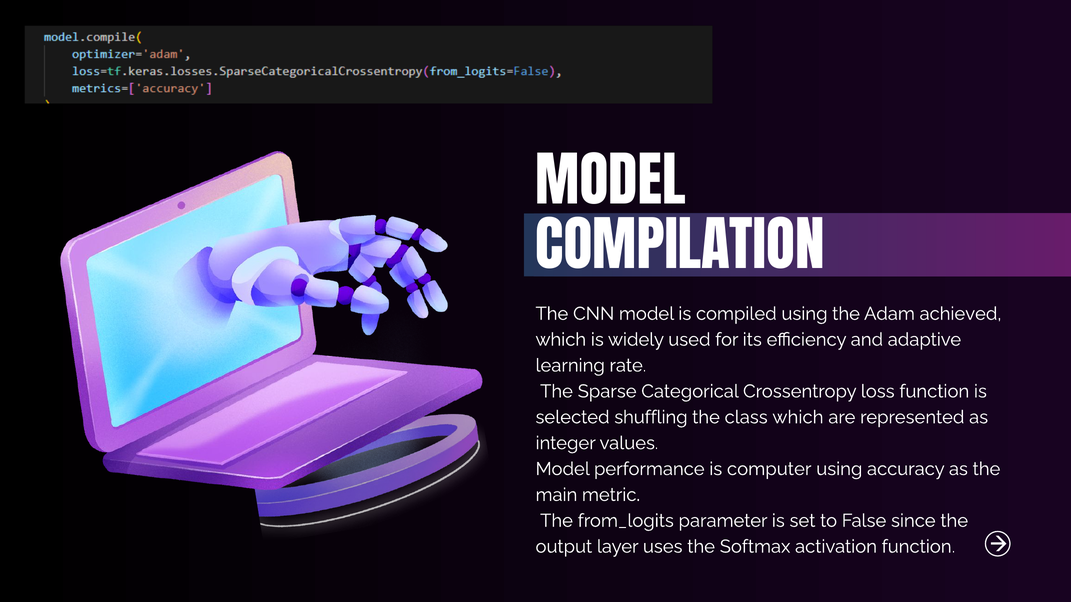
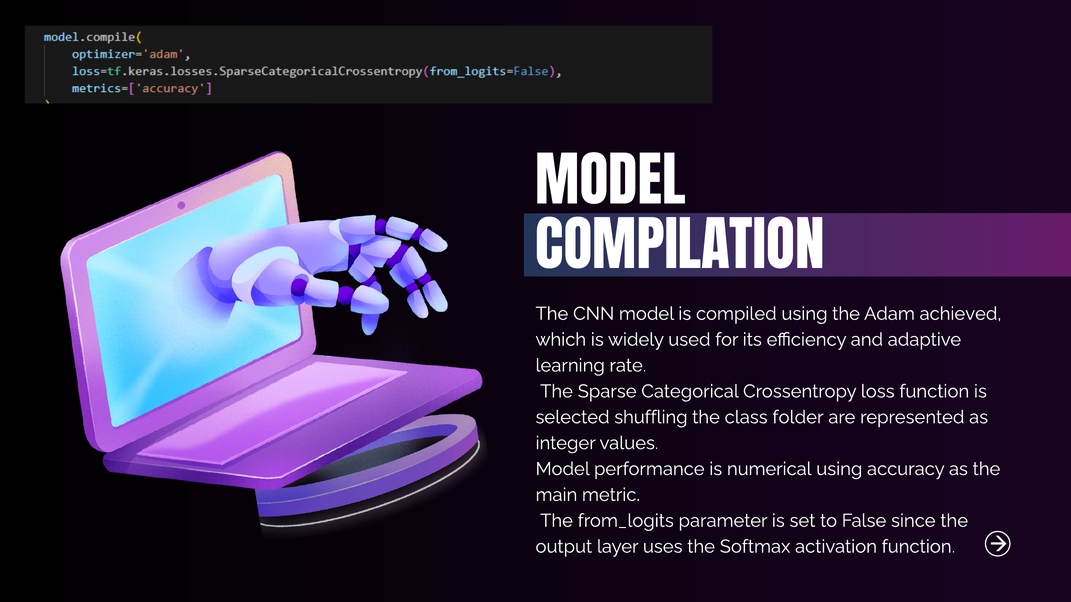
class which: which -> folder
computer: computer -> numerical
